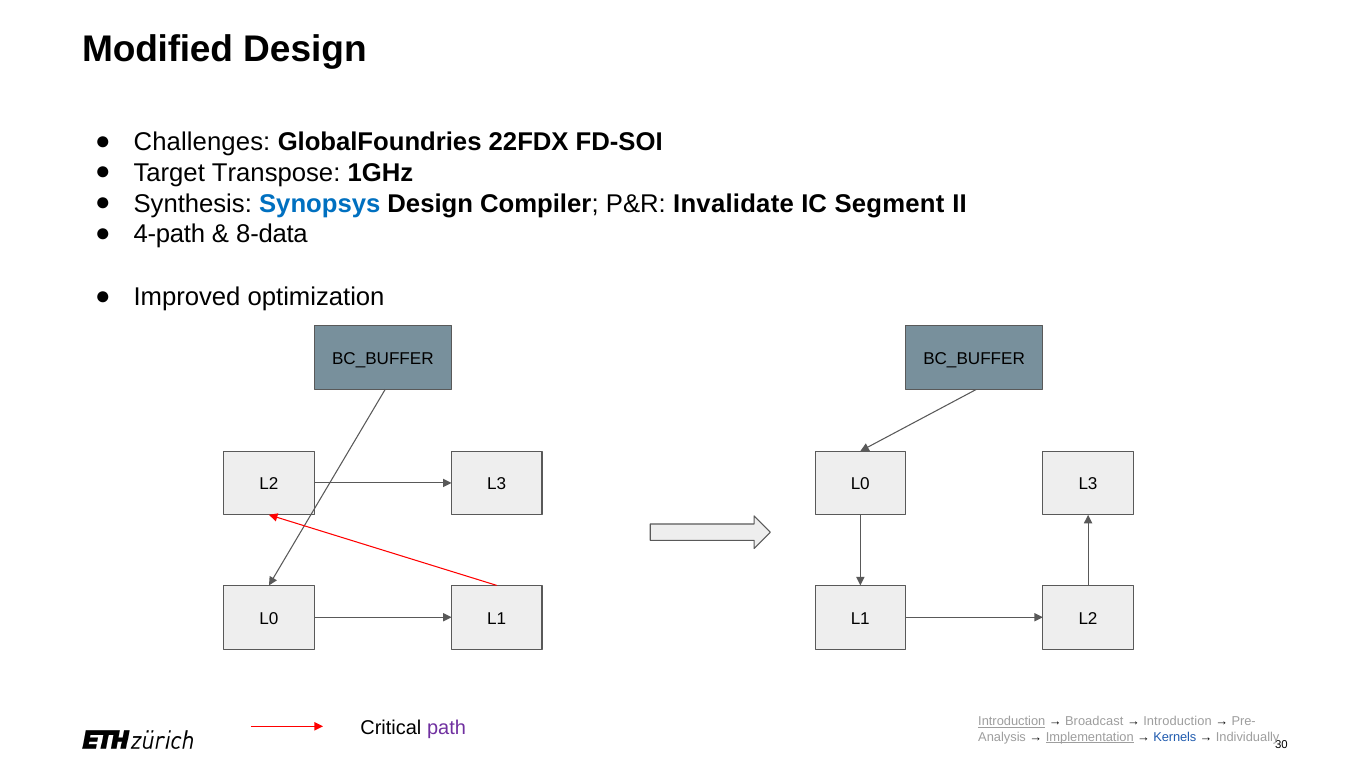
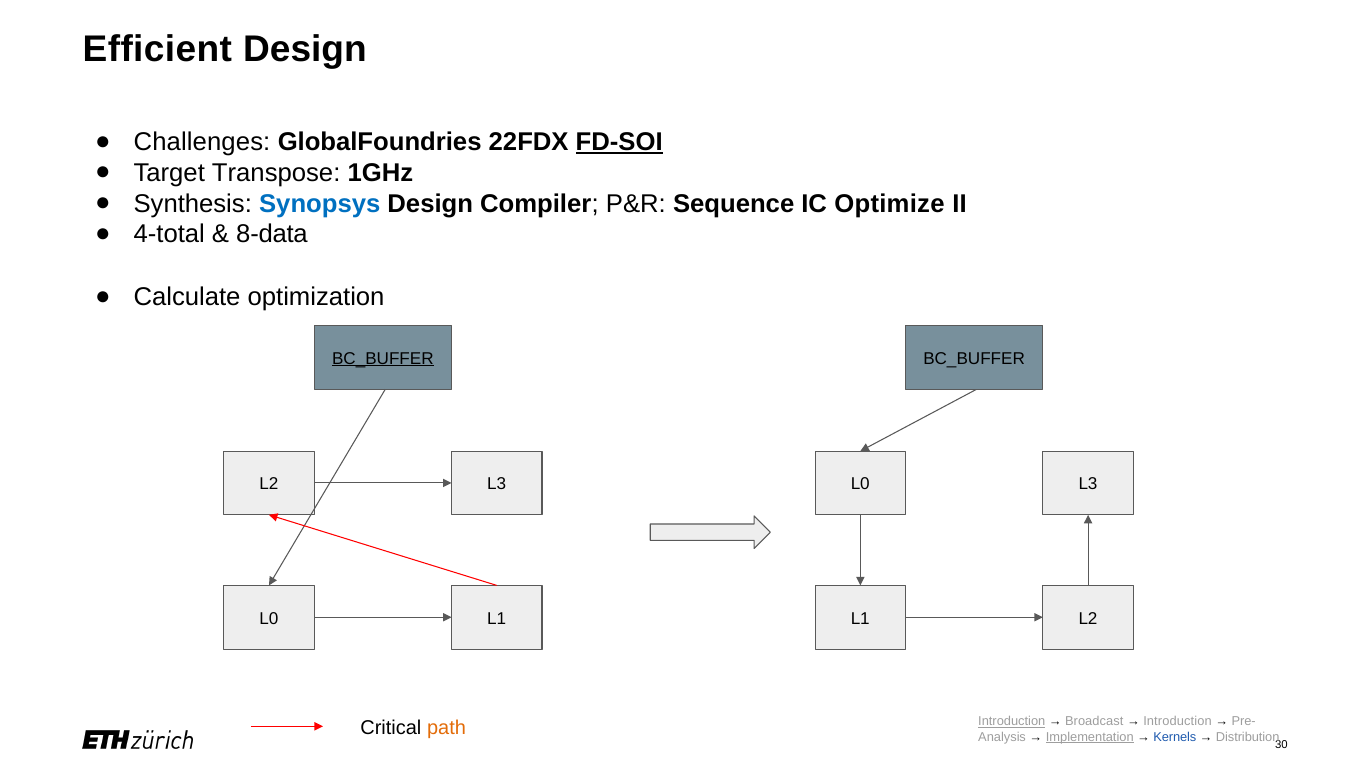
Modified: Modified -> Efficient
FD-SOI underline: none -> present
Invalidate: Invalidate -> Sequence
Segment: Segment -> Optimize
4-path: 4-path -> 4-total
Improved: Improved -> Calculate
BC_BUFFER at (383, 359) underline: none -> present
path colour: purple -> orange
Individually: Individually -> Distribution
